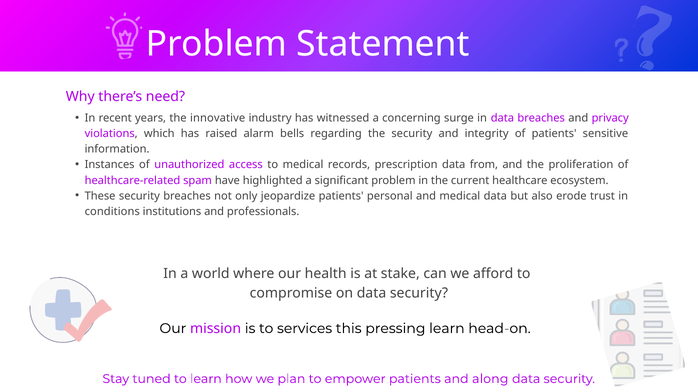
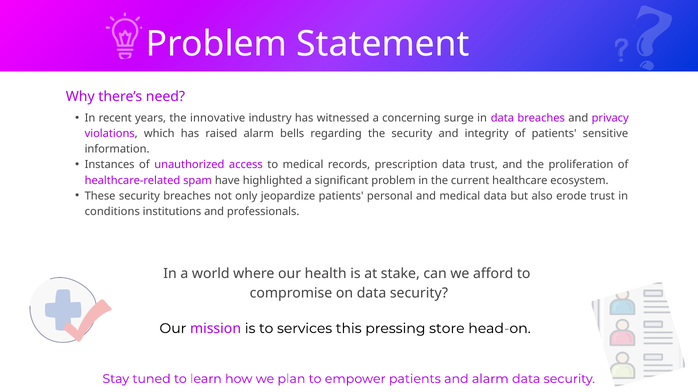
data from: from -> trust
pressing learn: learn -> store
and along: along -> alarm
